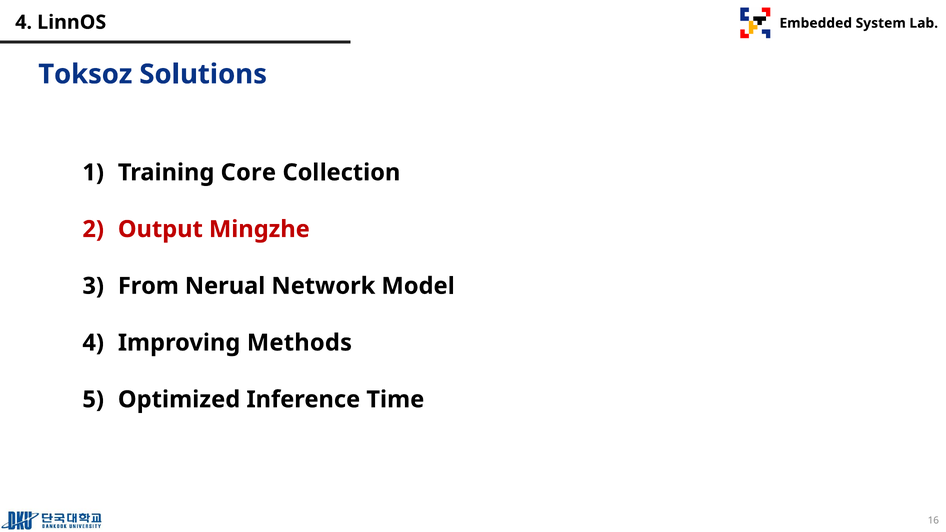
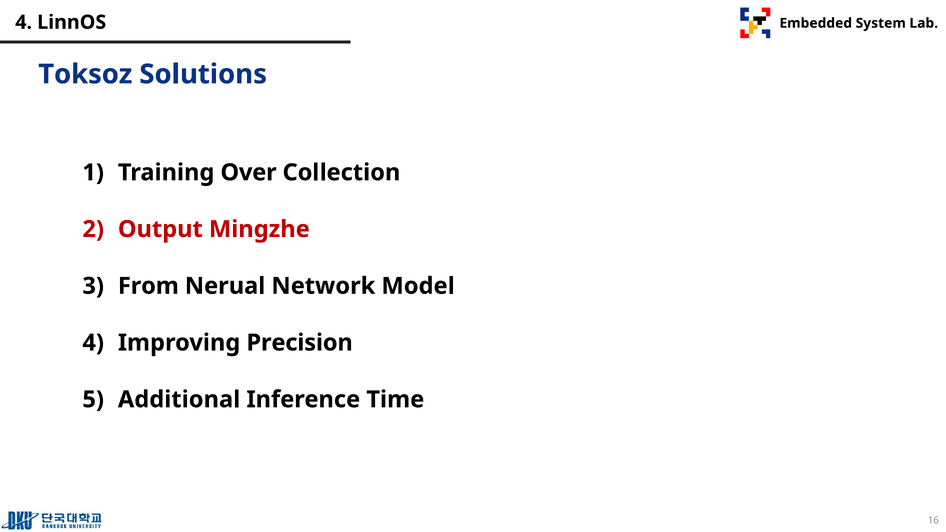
Core: Core -> Over
Methods: Methods -> Precision
Optimized: Optimized -> Additional
